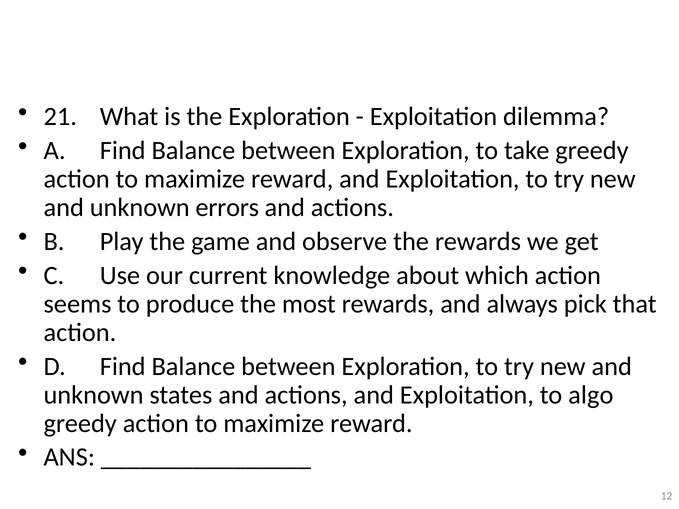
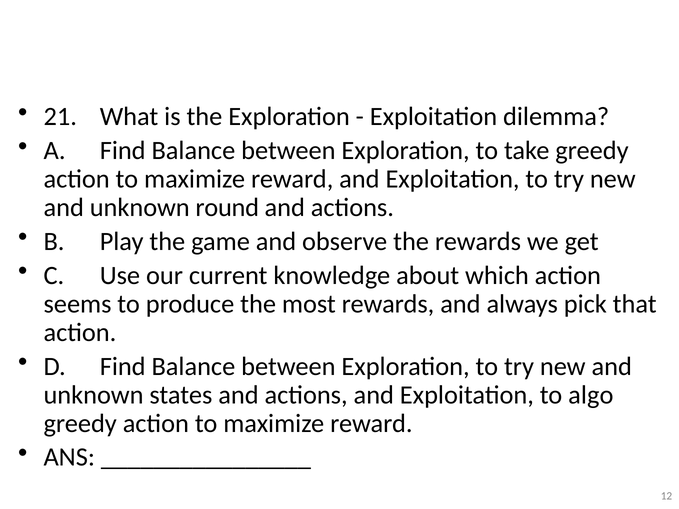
errors: errors -> round
